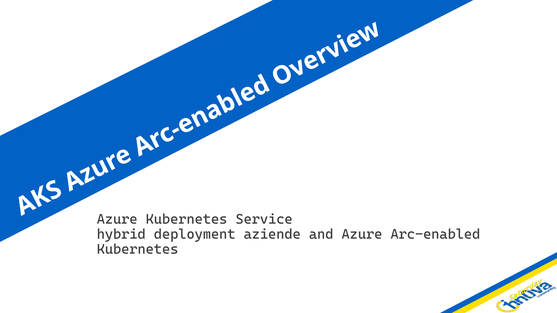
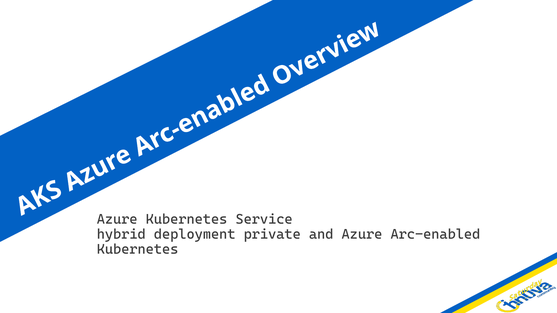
aziende: aziende -> private
